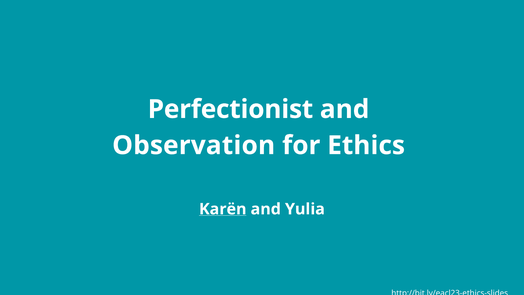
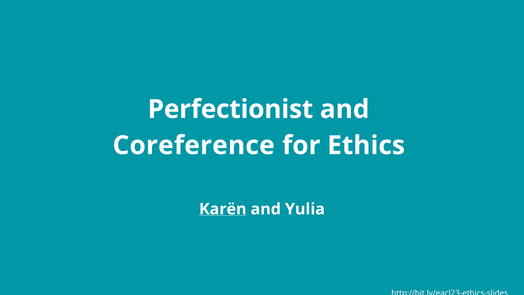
Observation: Observation -> Coreference
